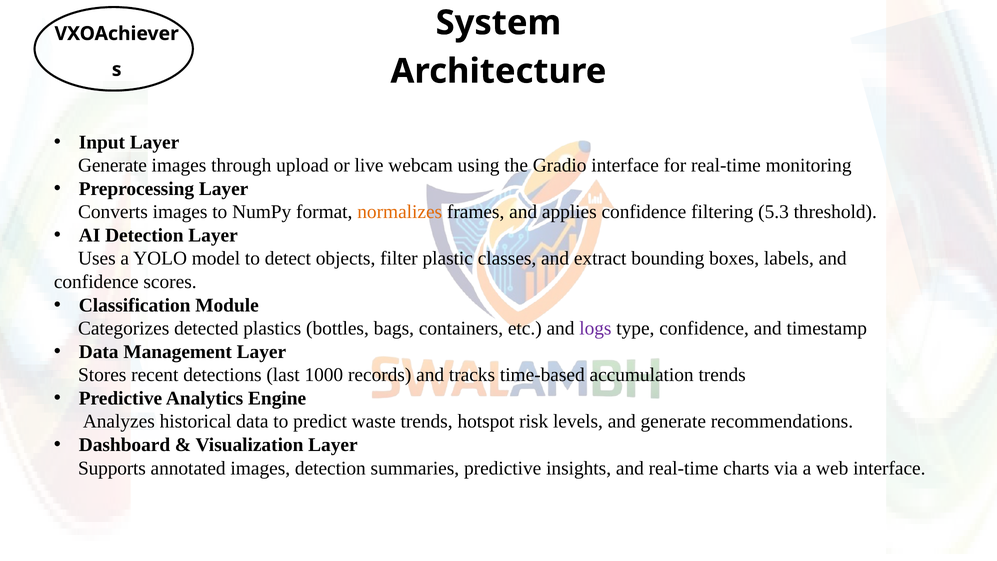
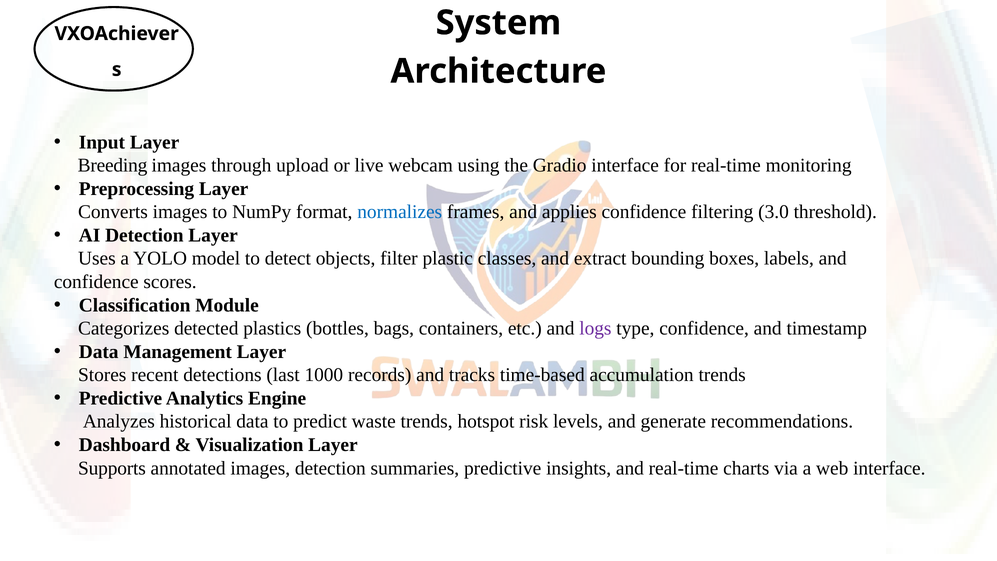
Generate at (112, 165): Generate -> Breeding
normalizes colour: orange -> blue
5.3: 5.3 -> 3.0
